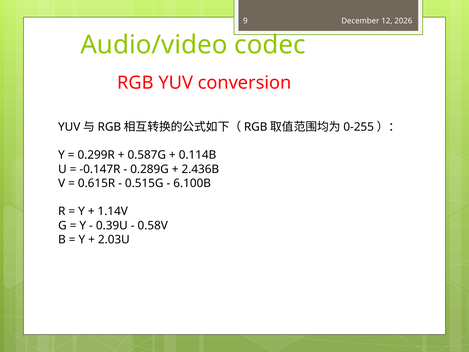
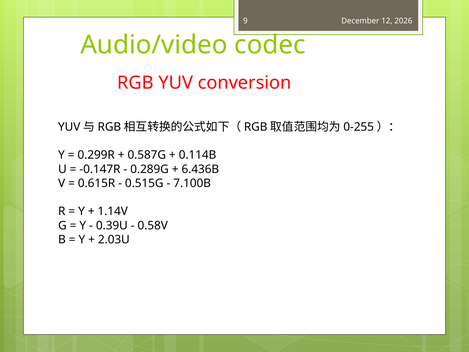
2.436B: 2.436B -> 6.436B
6.100B: 6.100B -> 7.100B
